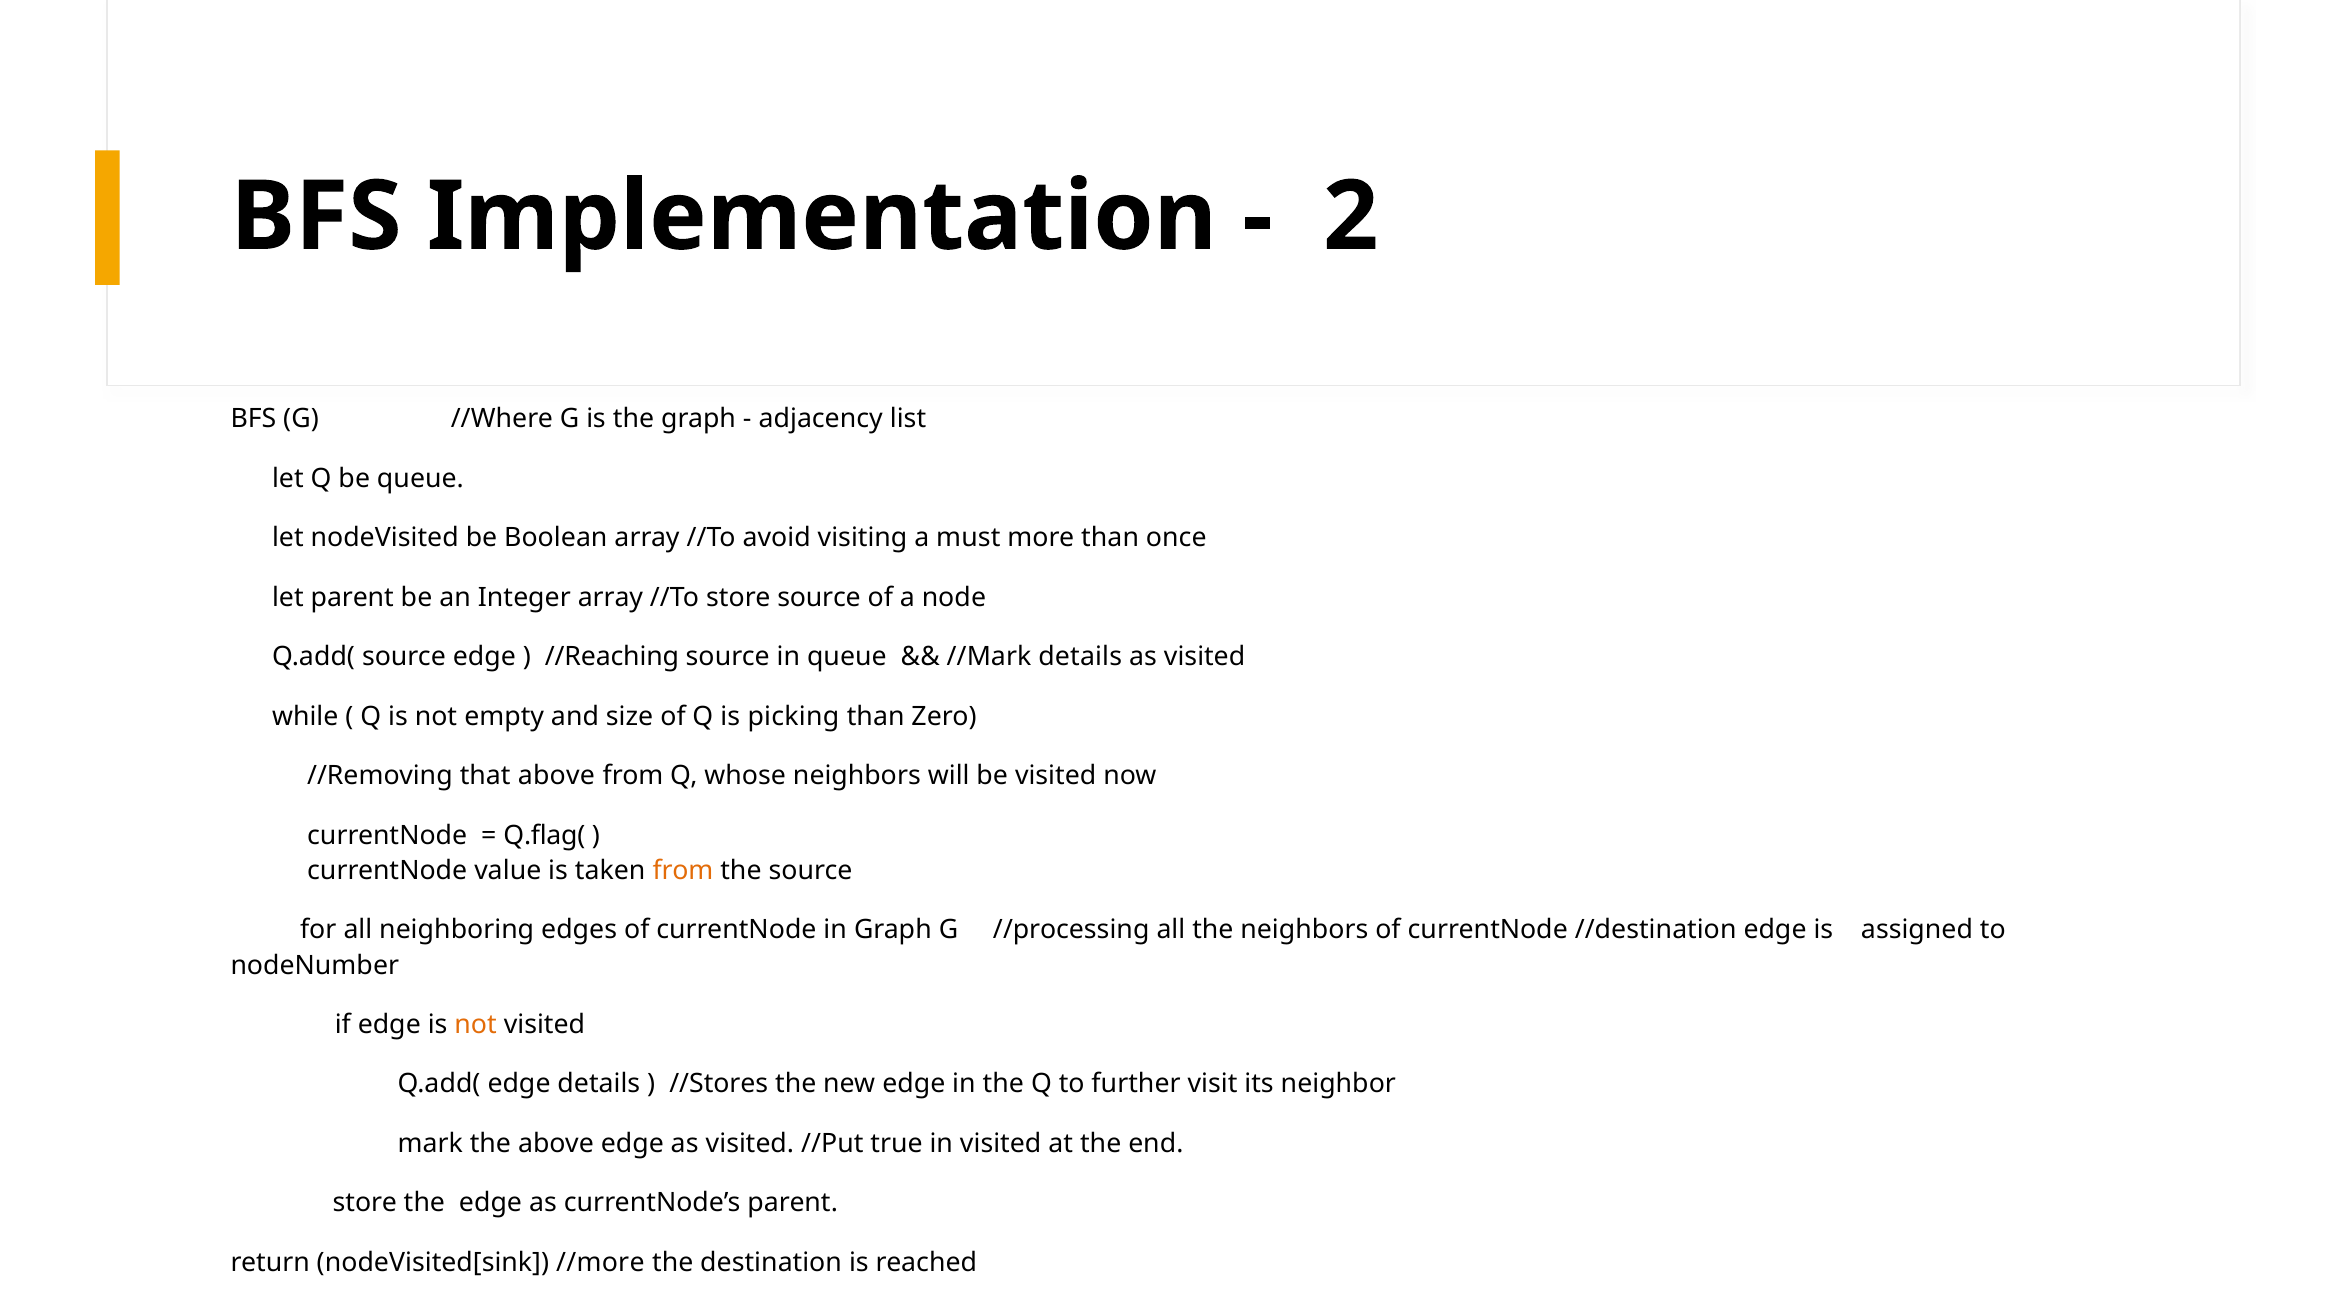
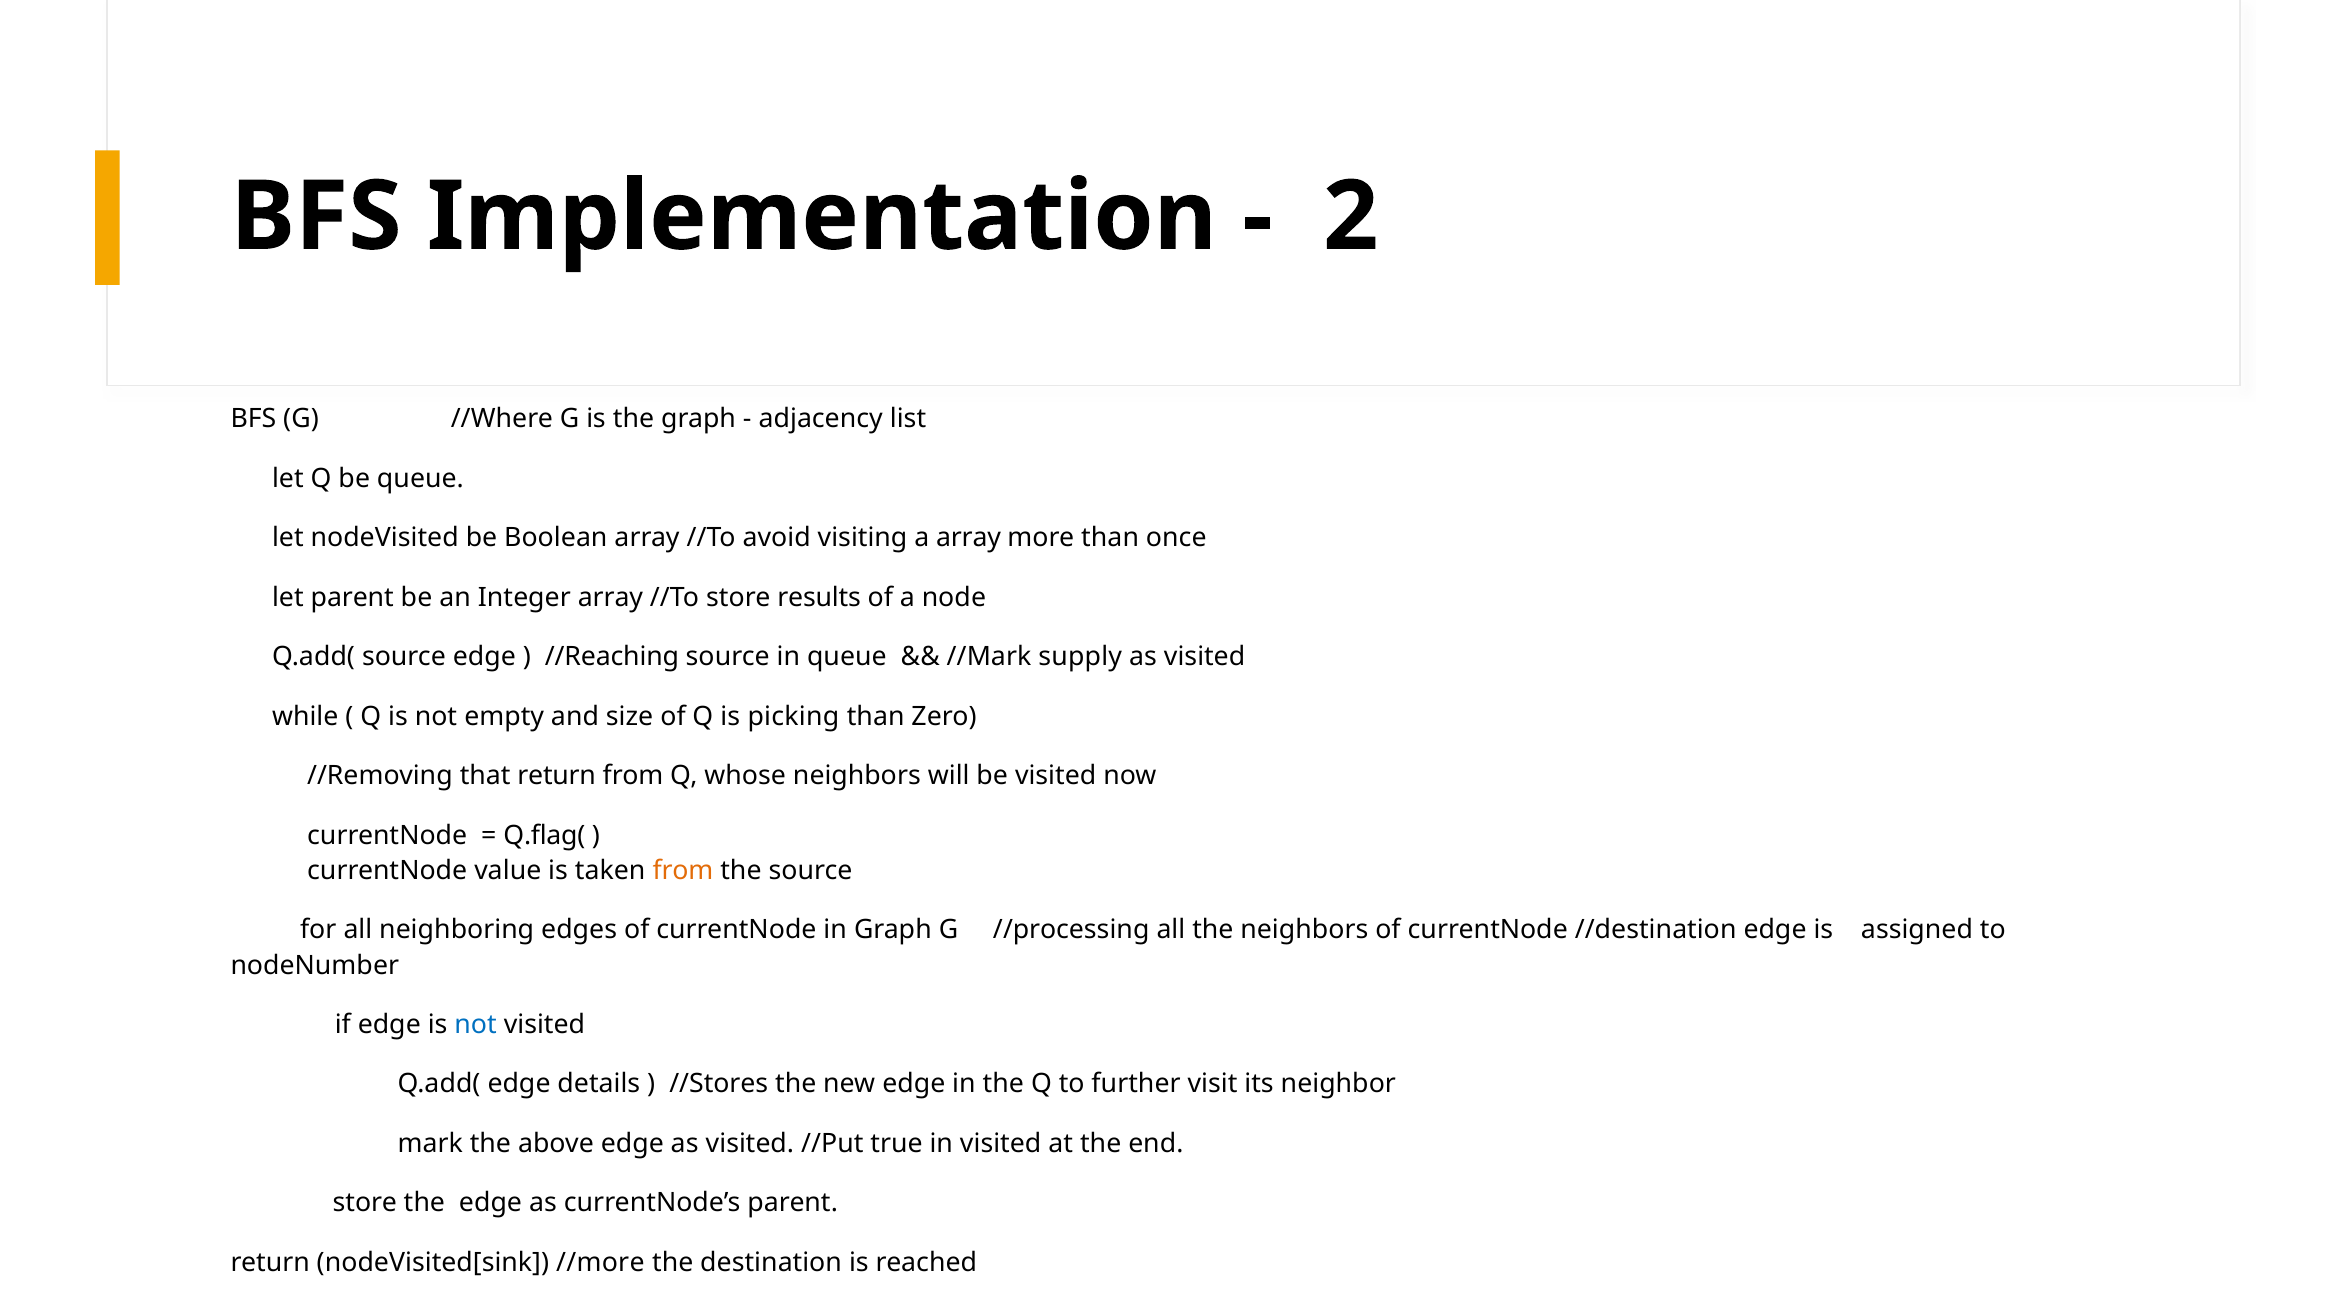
a must: must -> array
store source: source -> results
//Mark details: details -> supply
that above: above -> return
not at (476, 1025) colour: orange -> blue
